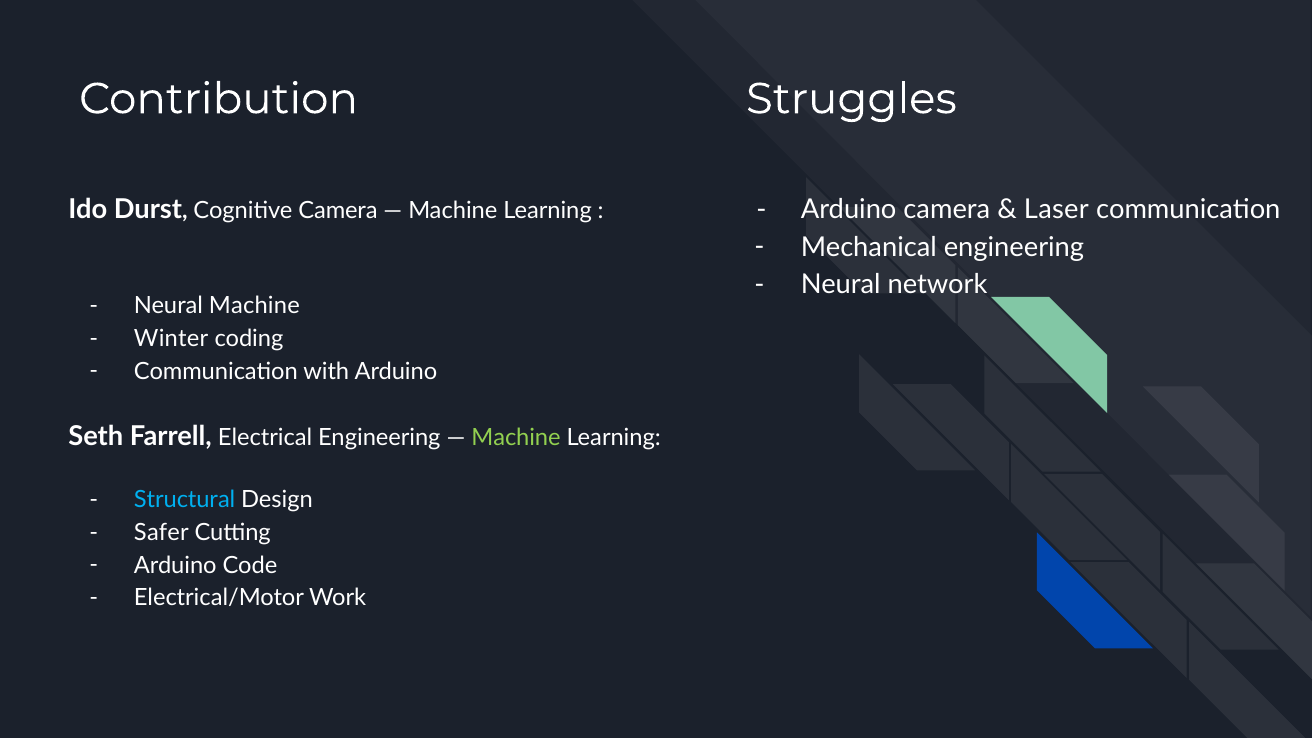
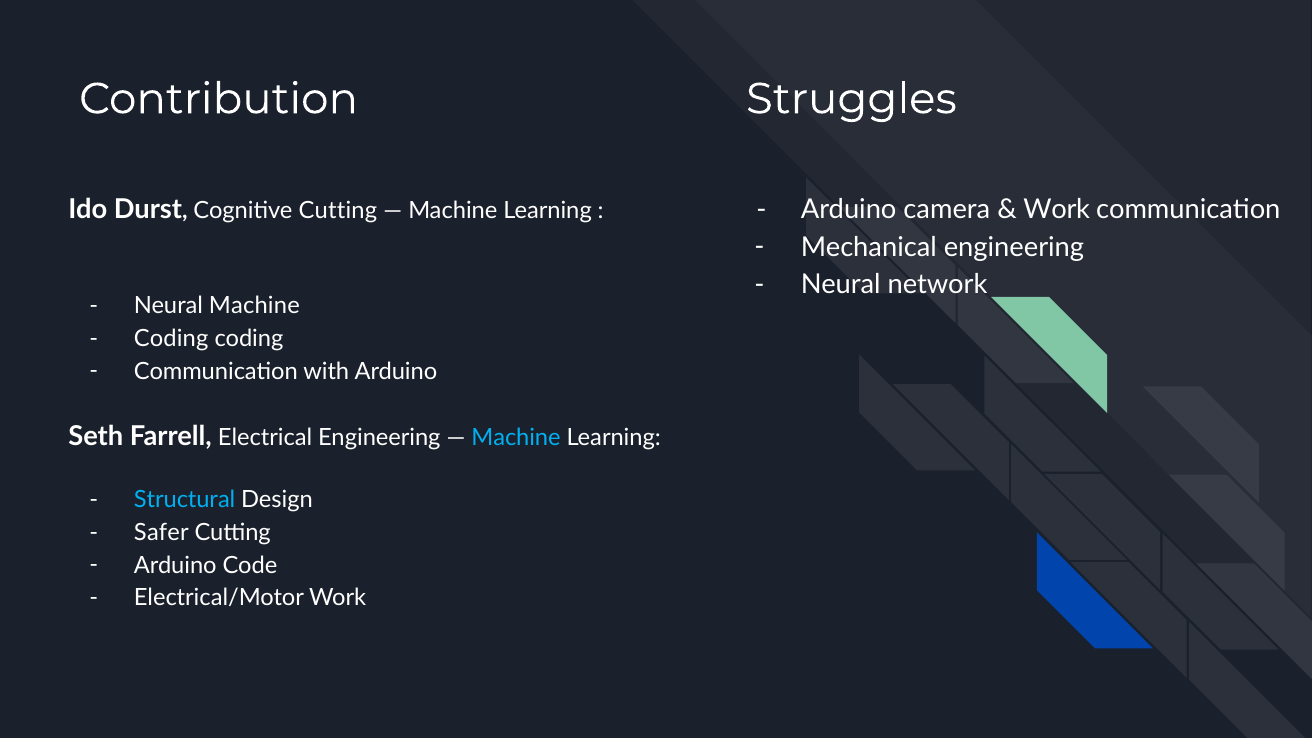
Laser at (1056, 209): Laser -> Work
Cognitive Camera: Camera -> Cutting
Winter at (171, 339): Winter -> Coding
Machine at (516, 437) colour: light green -> light blue
